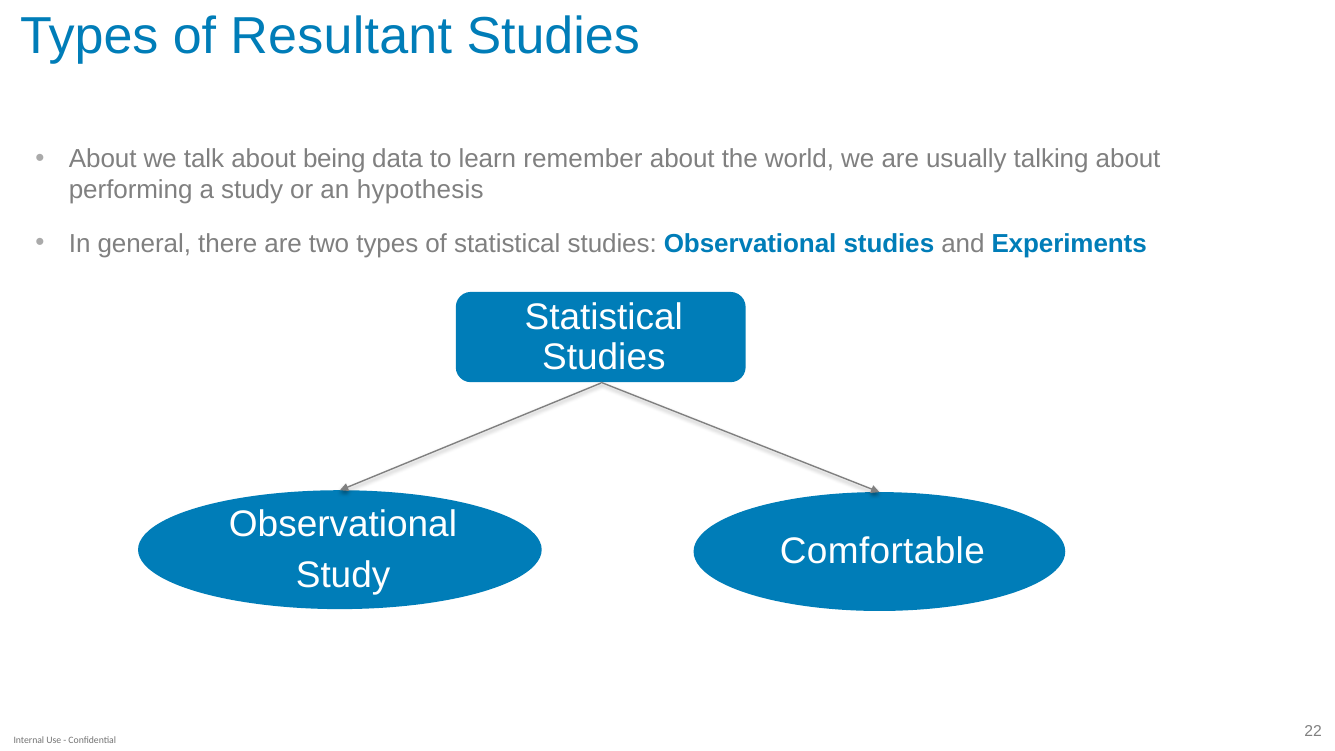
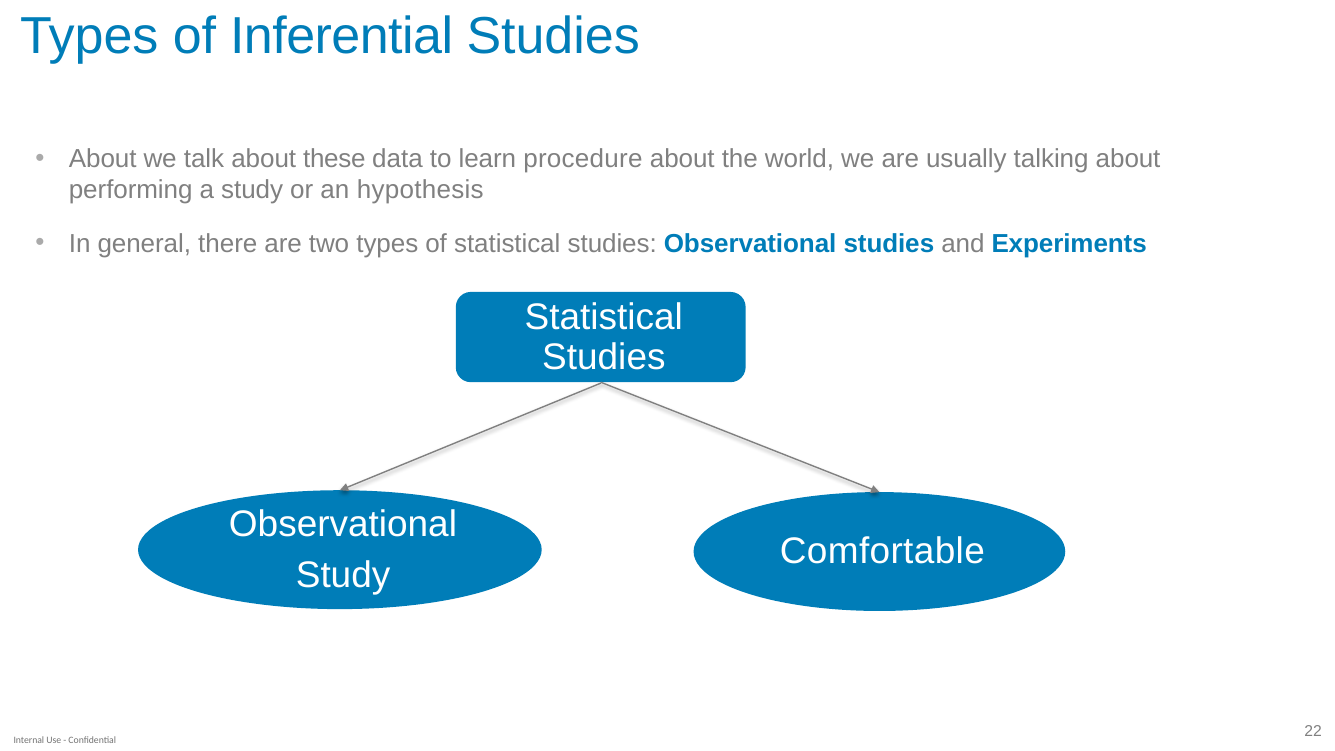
Resultant: Resultant -> Inferential
being: being -> these
remember: remember -> procedure
